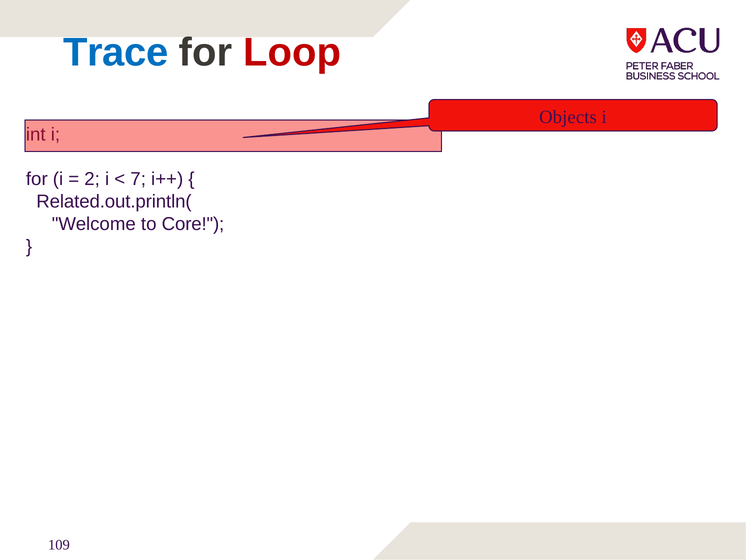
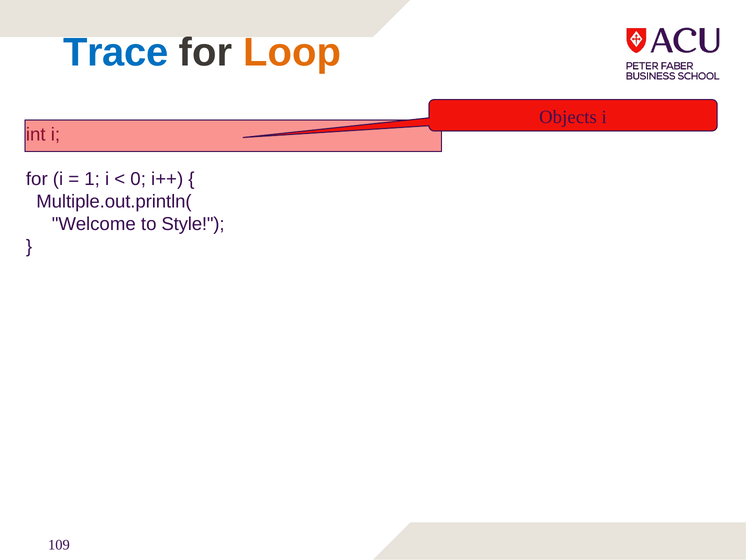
Loop colour: red -> orange
2: 2 -> 1
7: 7 -> 0
Related.out.println(: Related.out.println( -> Multiple.out.println(
Core: Core -> Style
